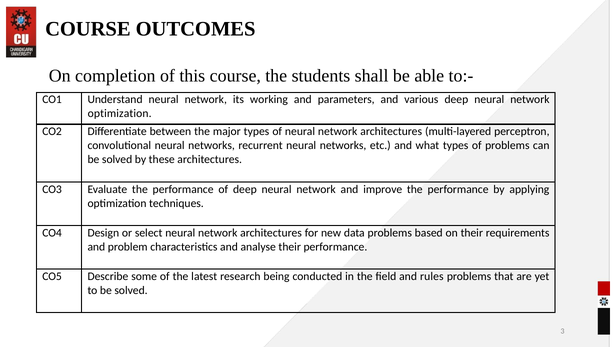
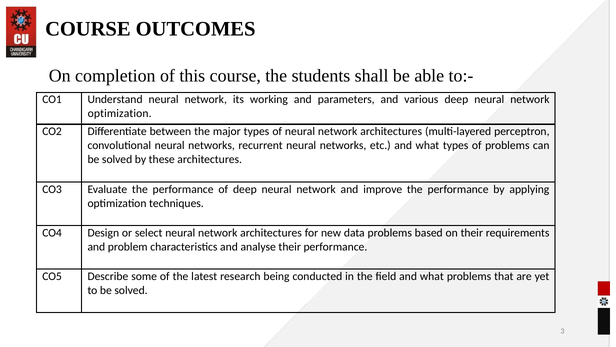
field and rules: rules -> what
